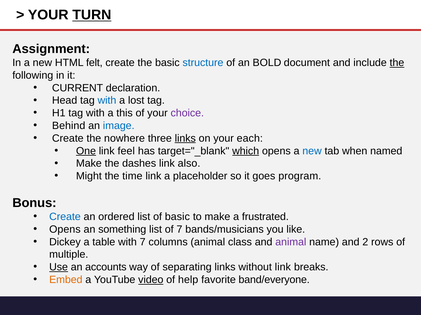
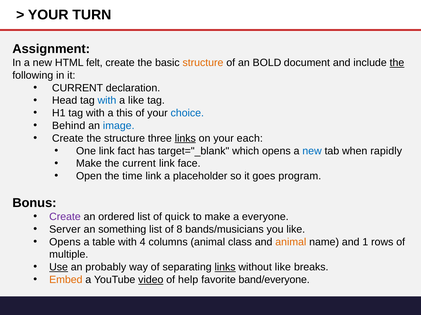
TURN underline: present -> none
structure at (203, 63) colour: blue -> orange
a lost: lost -> like
choice colour: purple -> blue
the nowhere: nowhere -> structure
One underline: present -> none
feel: feel -> fact
which underline: present -> none
named: named -> rapidly
the dashes: dashes -> current
also: also -> face
Might: Might -> Open
Create at (65, 217) colour: blue -> purple
of basic: basic -> quick
frustrated: frustrated -> everyone
Opens at (65, 230): Opens -> Server
of 7: 7 -> 8
Dickey at (65, 242): Dickey -> Opens
with 7: 7 -> 4
animal at (291, 242) colour: purple -> orange
2: 2 -> 1
accounts: accounts -> probably
links at (225, 268) underline: none -> present
without link: link -> like
